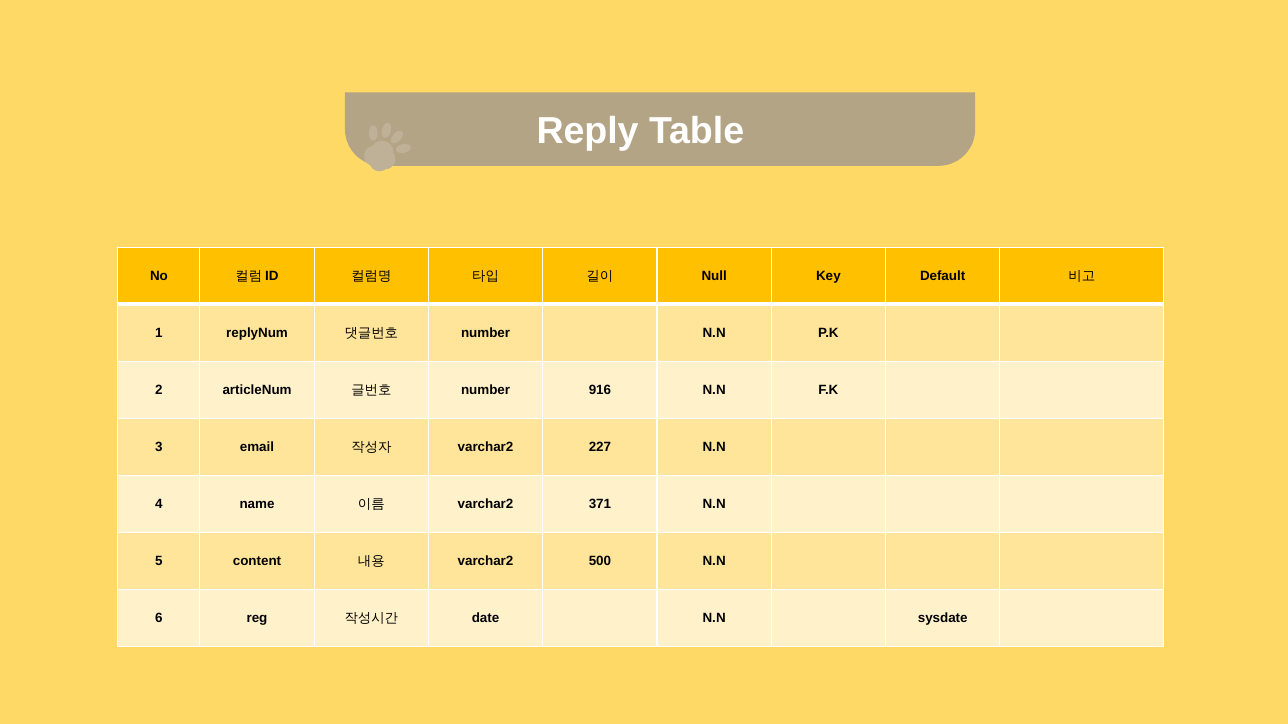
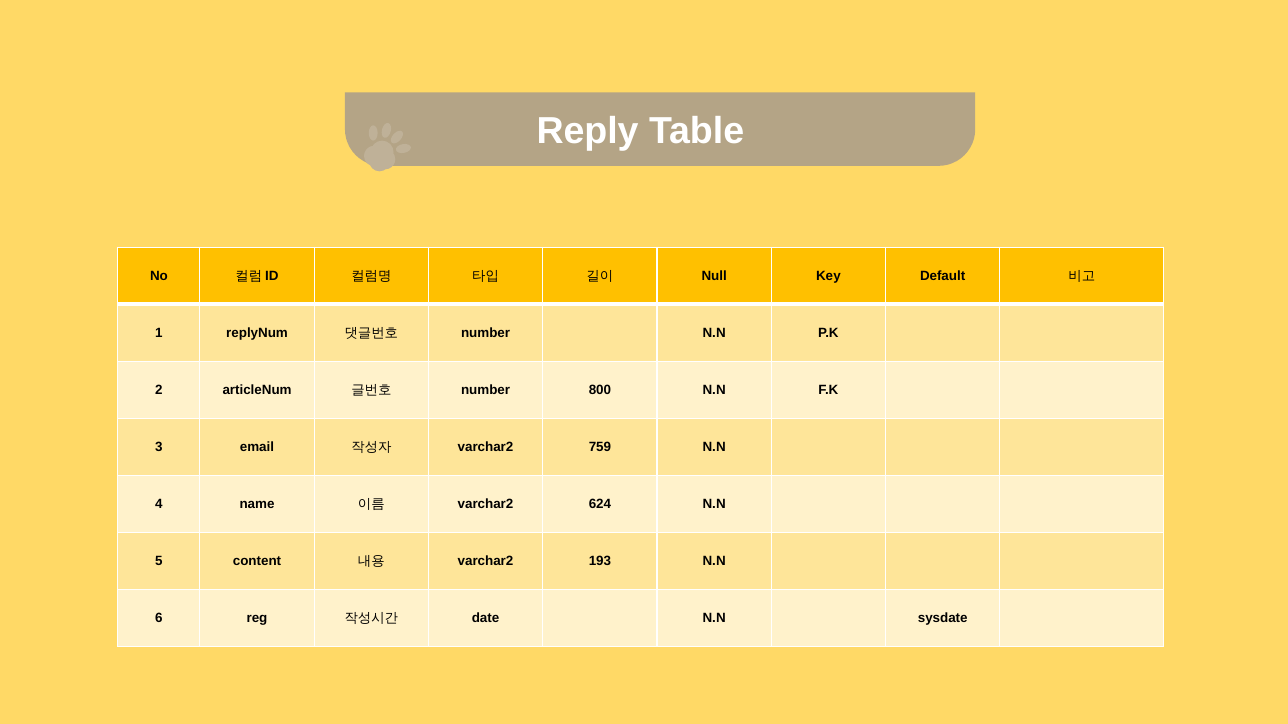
916: 916 -> 800
227: 227 -> 759
371: 371 -> 624
500: 500 -> 193
